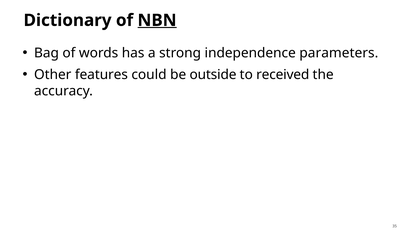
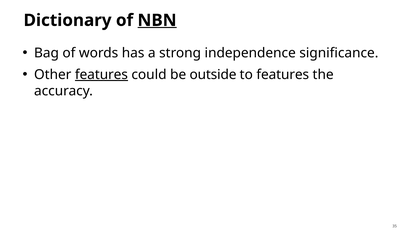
parameters: parameters -> significance
features at (101, 75) underline: none -> present
to received: received -> features
